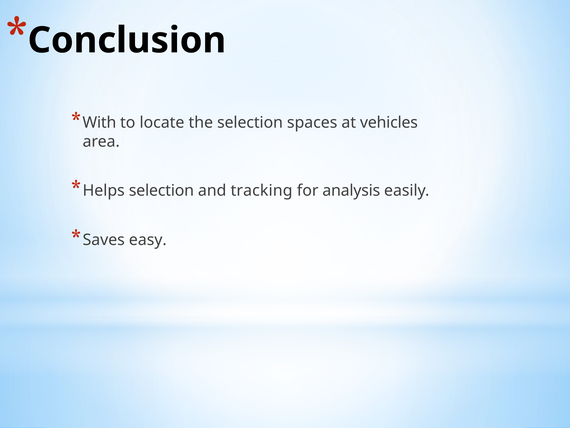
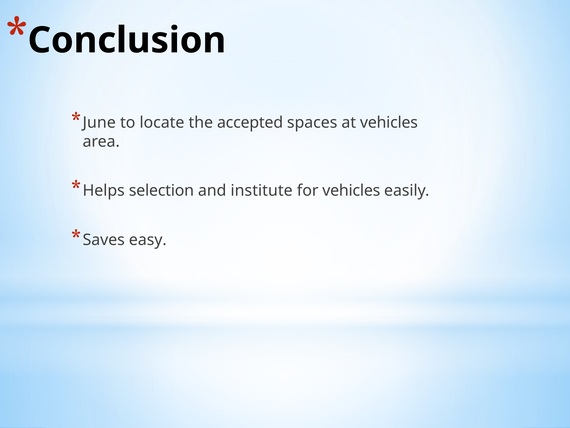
With: With -> June
the selection: selection -> accepted
tracking: tracking -> institute
for analysis: analysis -> vehicles
